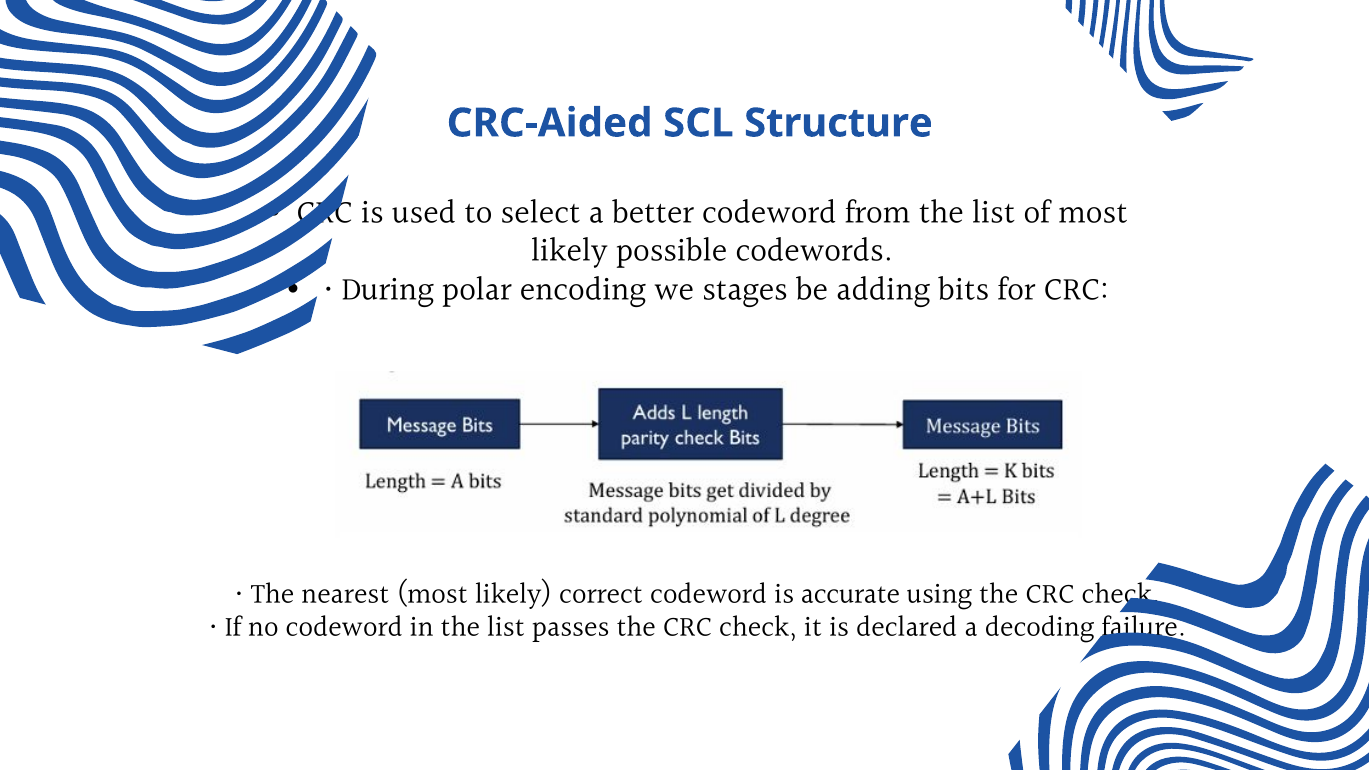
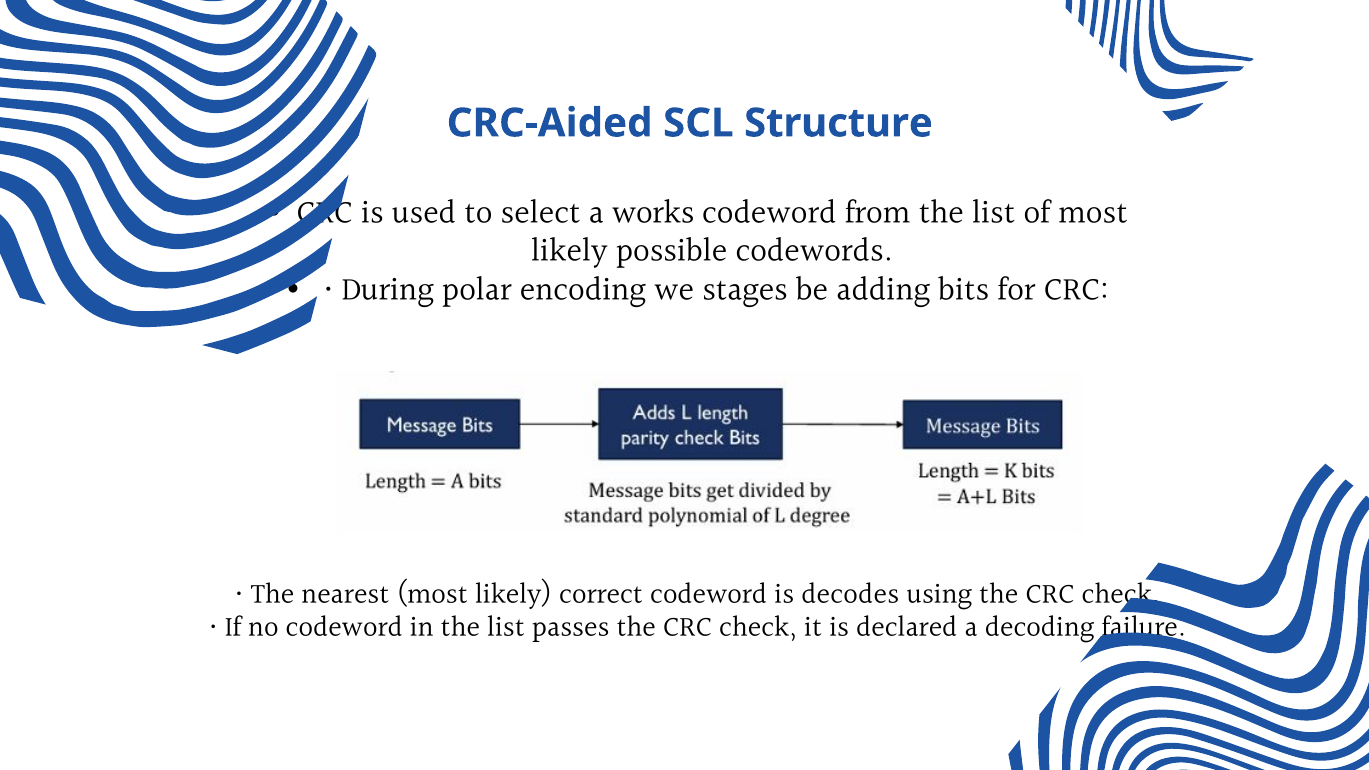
better: better -> works
accurate: accurate -> decodes
